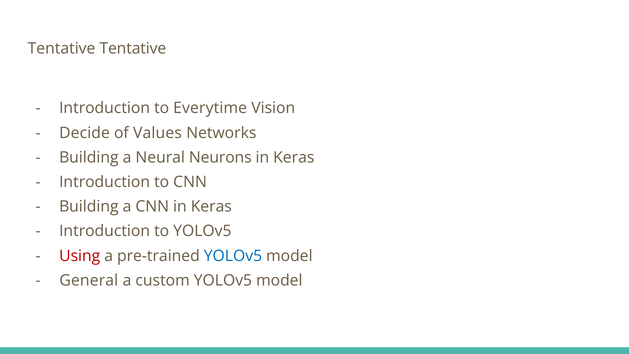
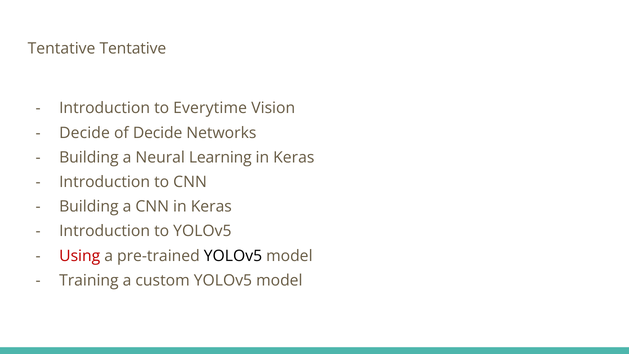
of Values: Values -> Decide
Neurons: Neurons -> Learning
YOLOv5 at (233, 256) colour: blue -> black
General: General -> Training
